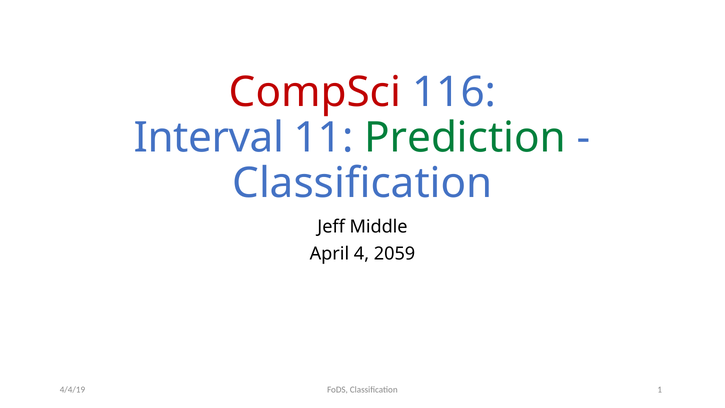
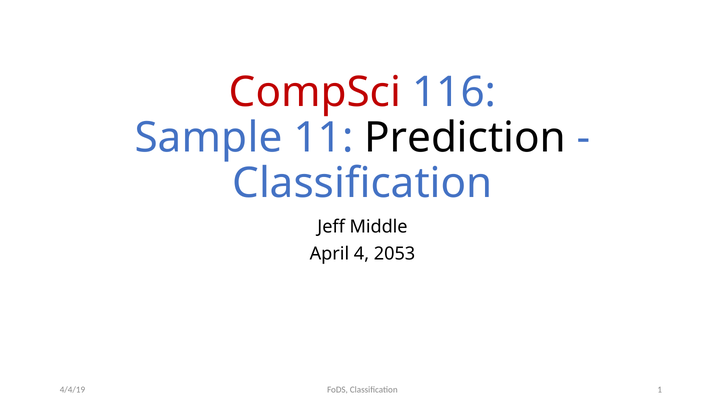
Interval: Interval -> Sample
Prediction colour: green -> black
2059: 2059 -> 2053
